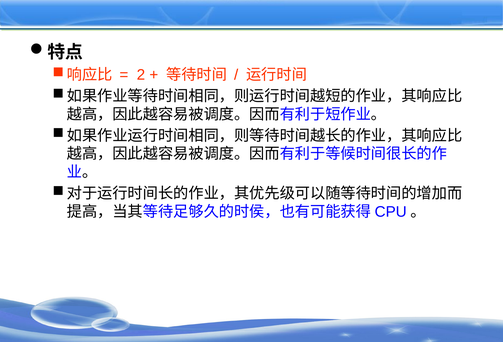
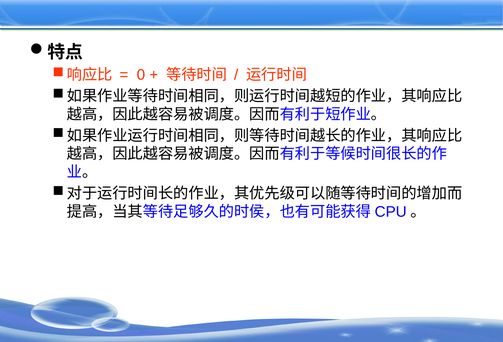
2: 2 -> 0
